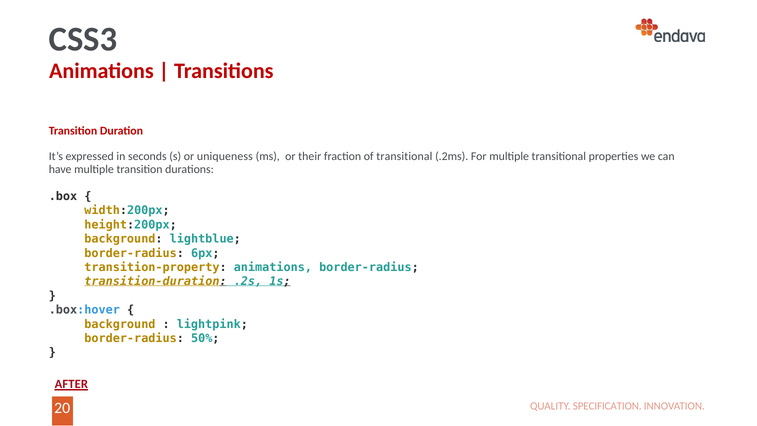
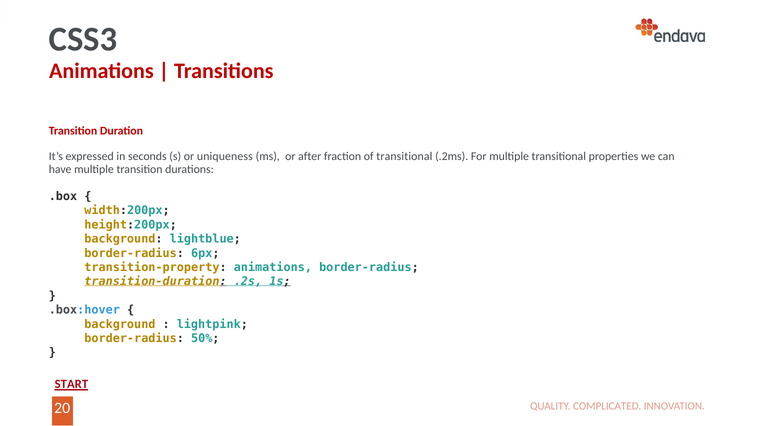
their: their -> after
AFTER: AFTER -> START
SPECIFICATION: SPECIFICATION -> COMPLICATED
